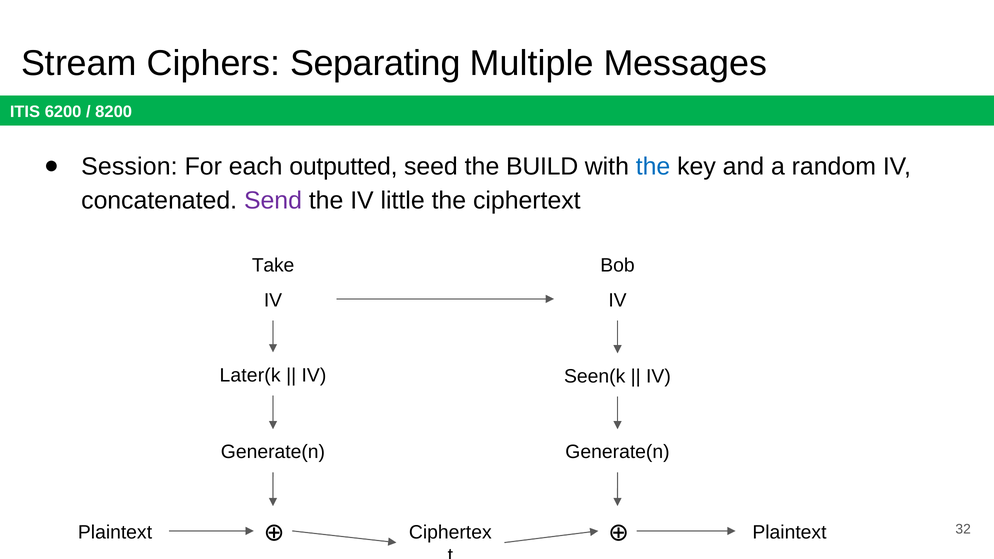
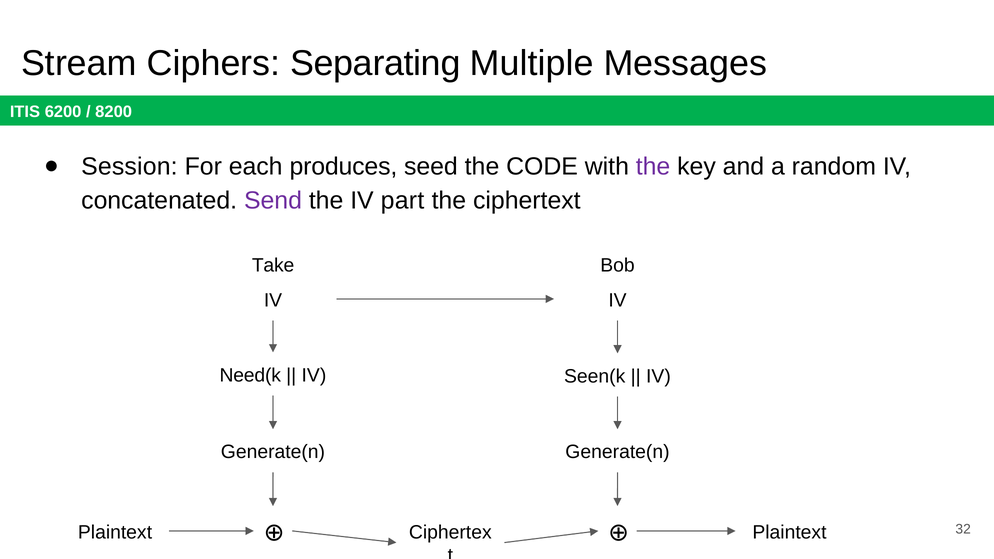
outputted: outputted -> produces
BUILD: BUILD -> CODE
the at (653, 167) colour: blue -> purple
little: little -> part
Later(k: Later(k -> Need(k
